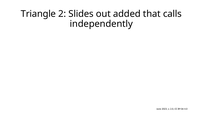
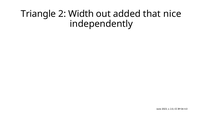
Slides: Slides -> Width
calls: calls -> nice
